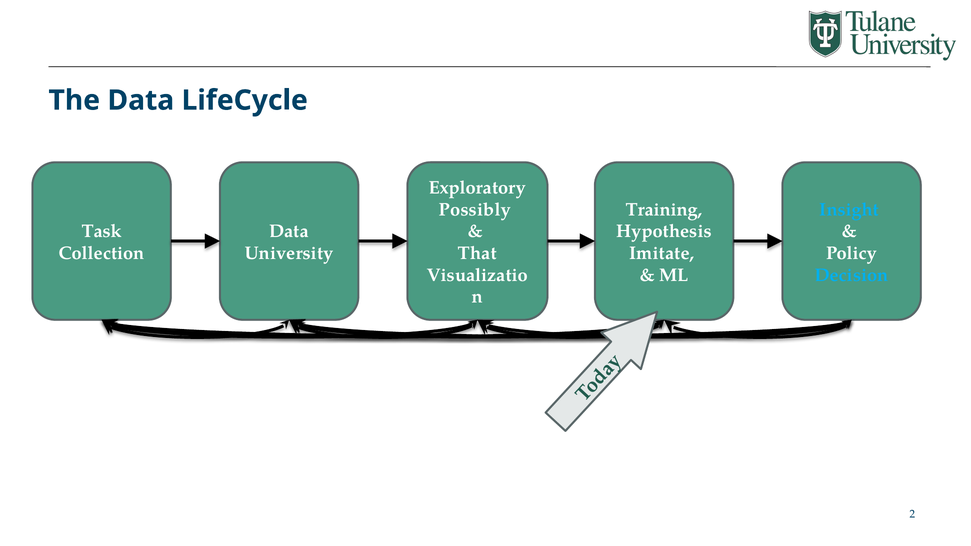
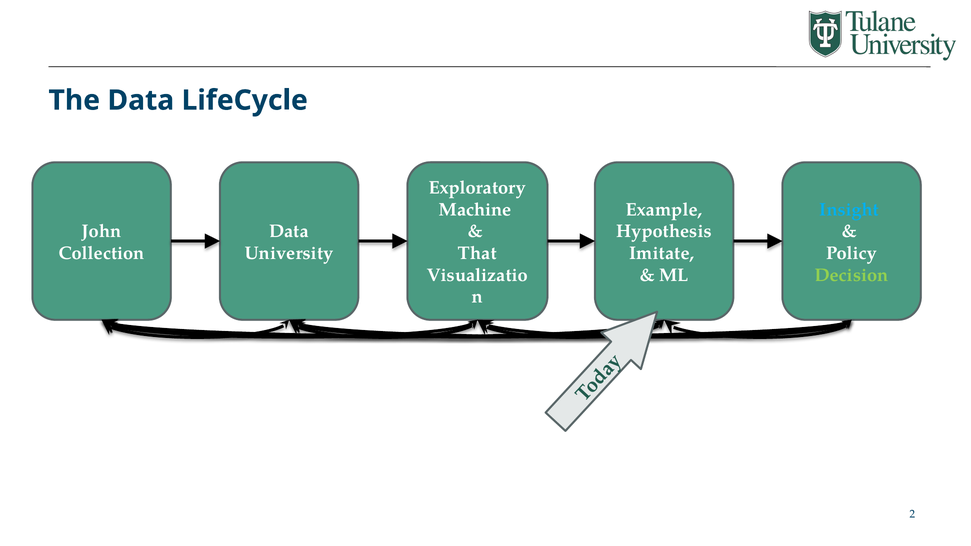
Possibly: Possibly -> Machine
Training: Training -> Example
Task: Task -> John
Decision colour: light blue -> light green
